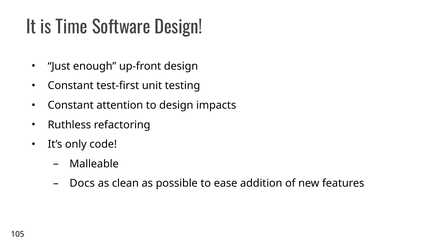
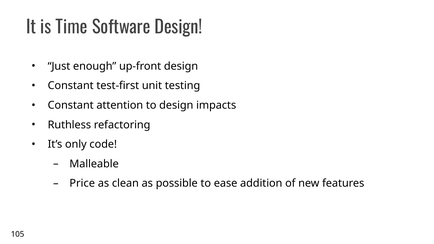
Docs: Docs -> Price
